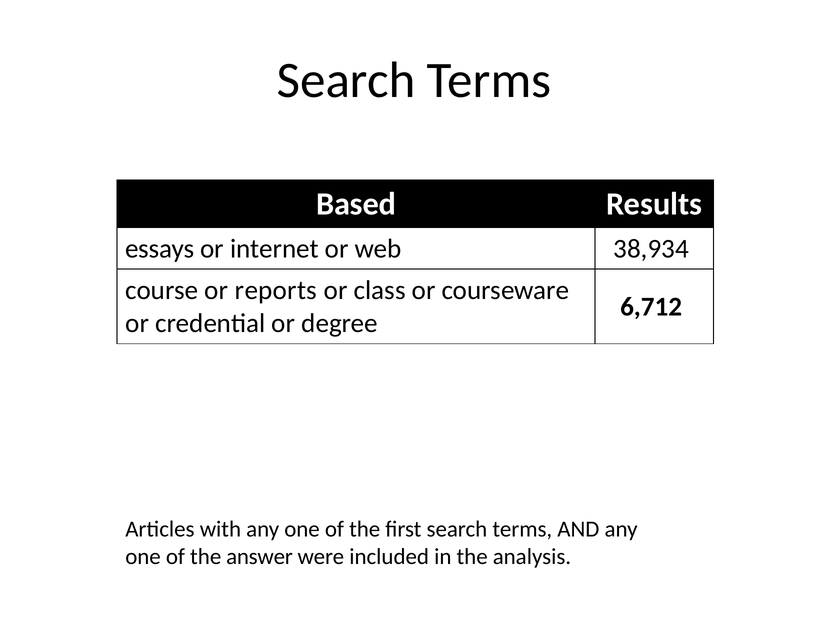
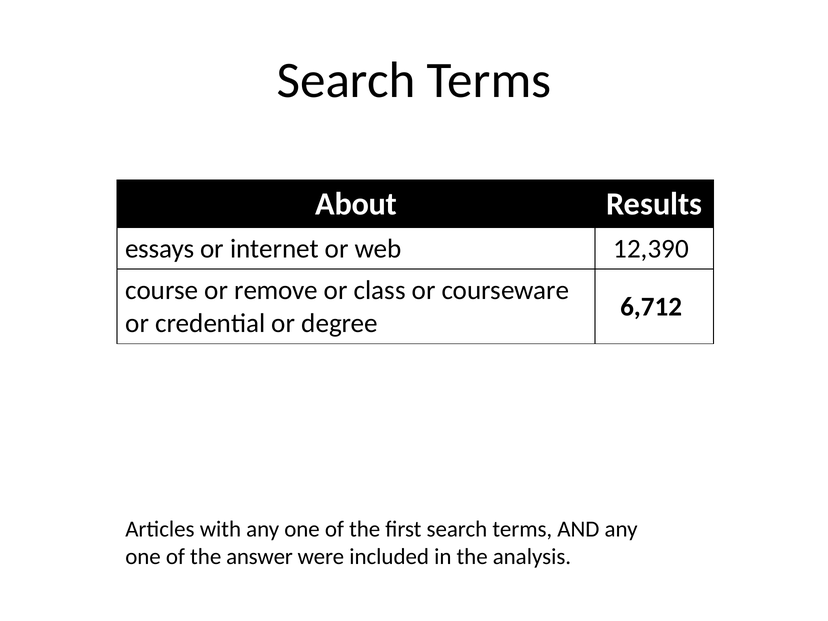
Based: Based -> About
38,934: 38,934 -> 12,390
reports: reports -> remove
